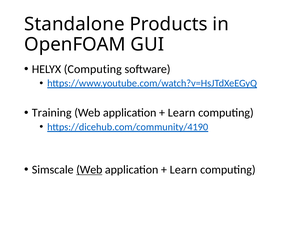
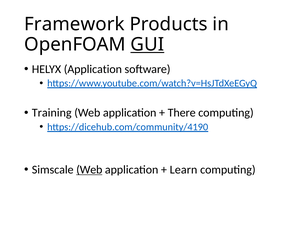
Standalone: Standalone -> Framework
GUI underline: none -> present
HELYX Computing: Computing -> Application
Learn at (182, 113): Learn -> There
